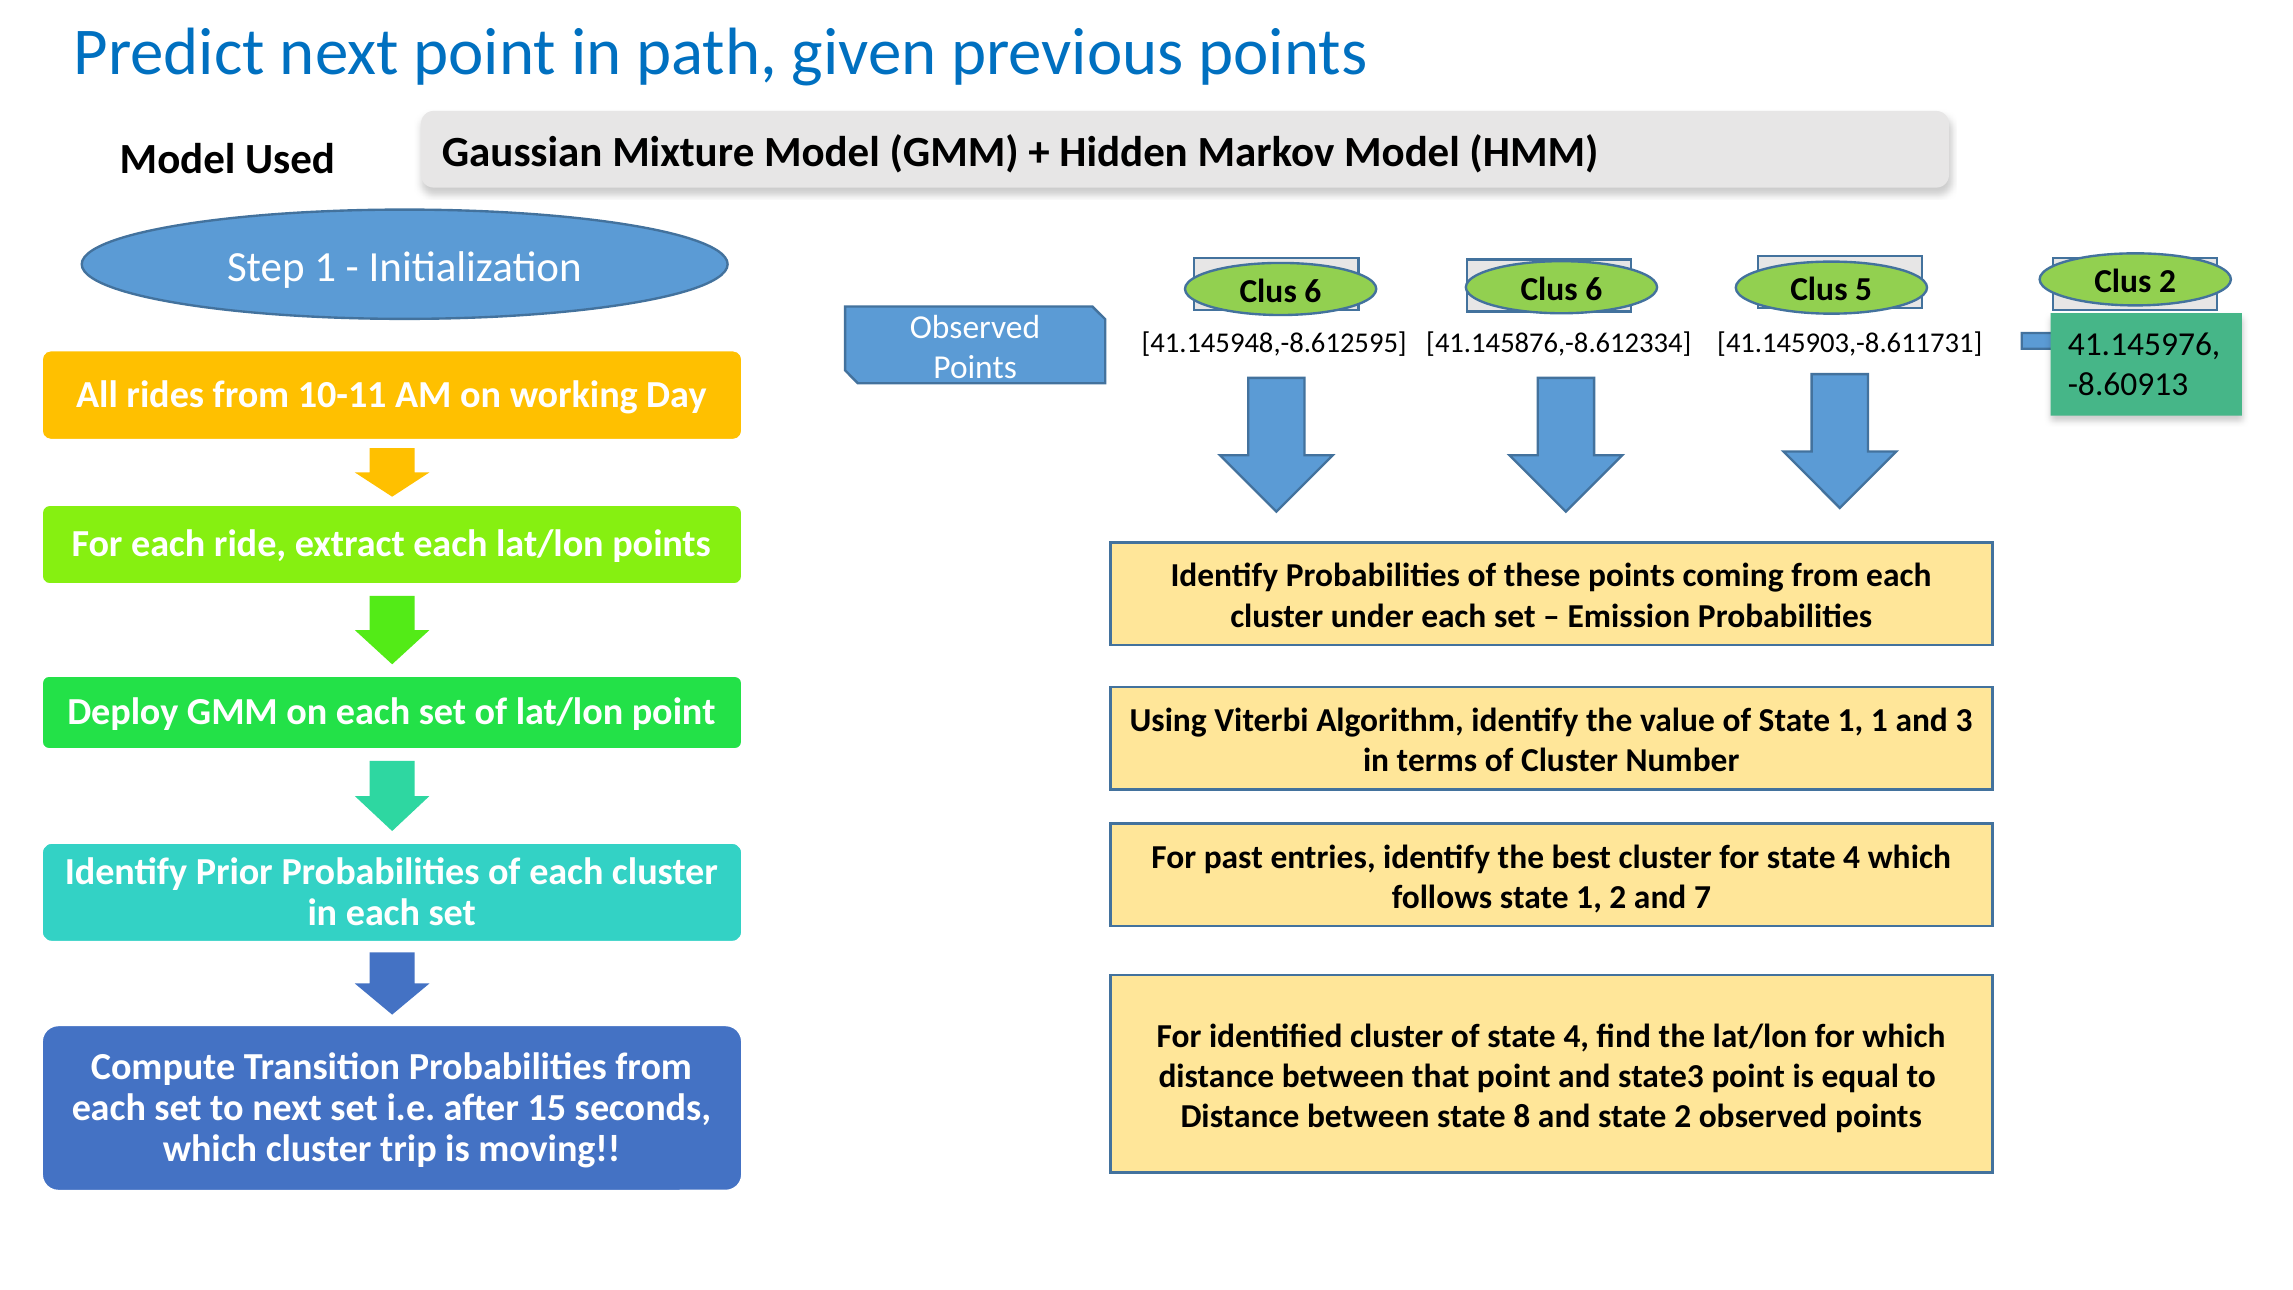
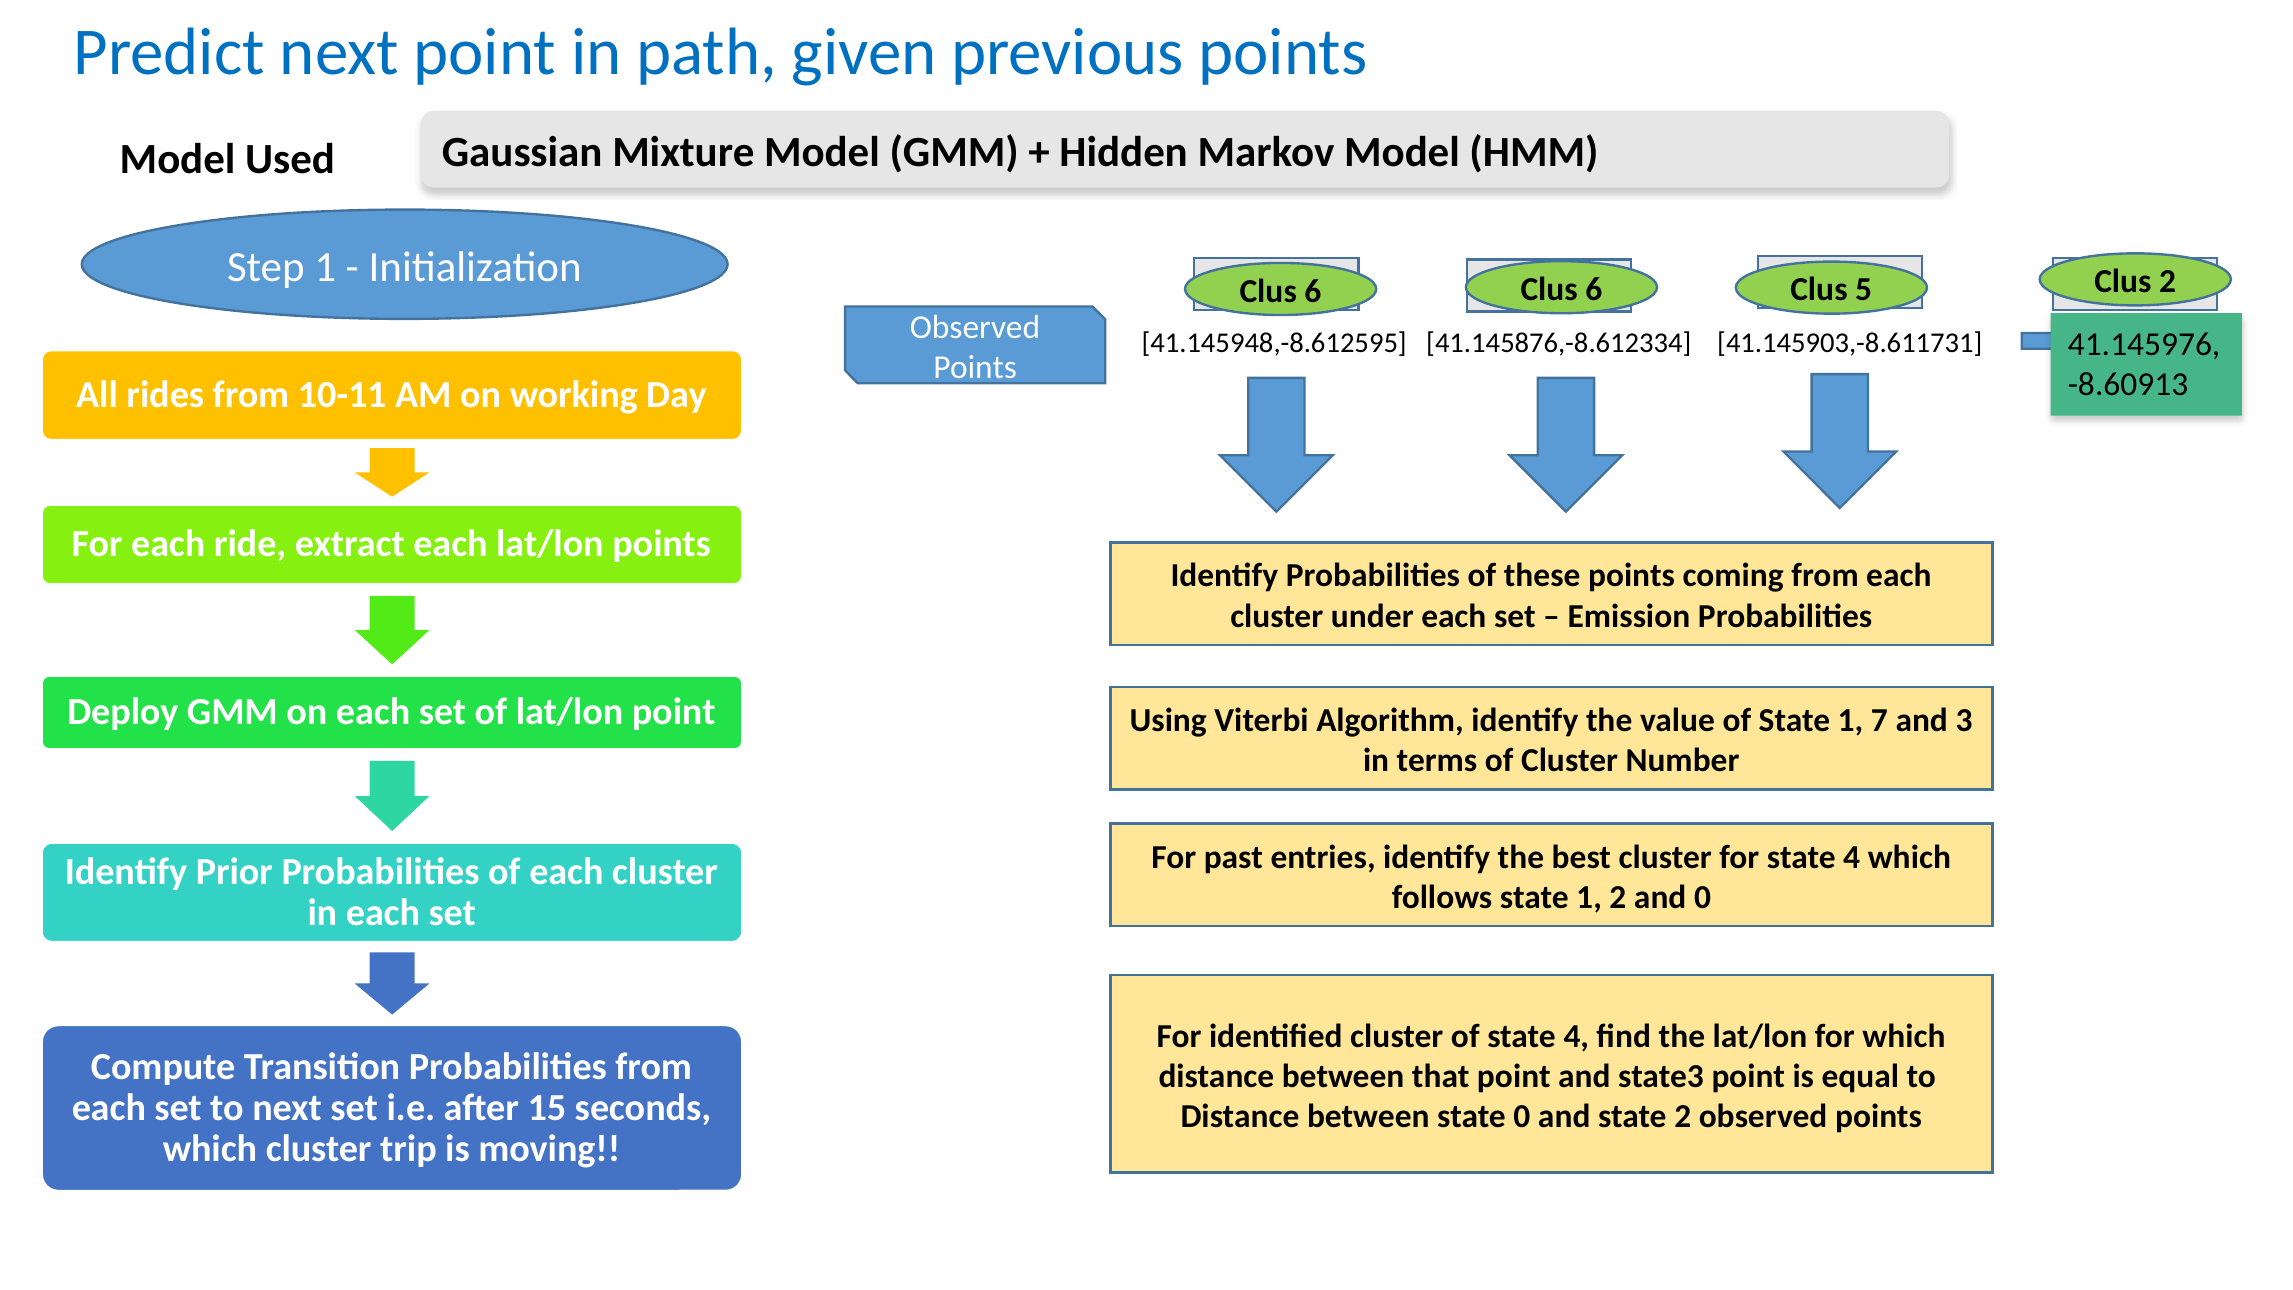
1 1: 1 -> 7
and 7: 7 -> 0
state 8: 8 -> 0
